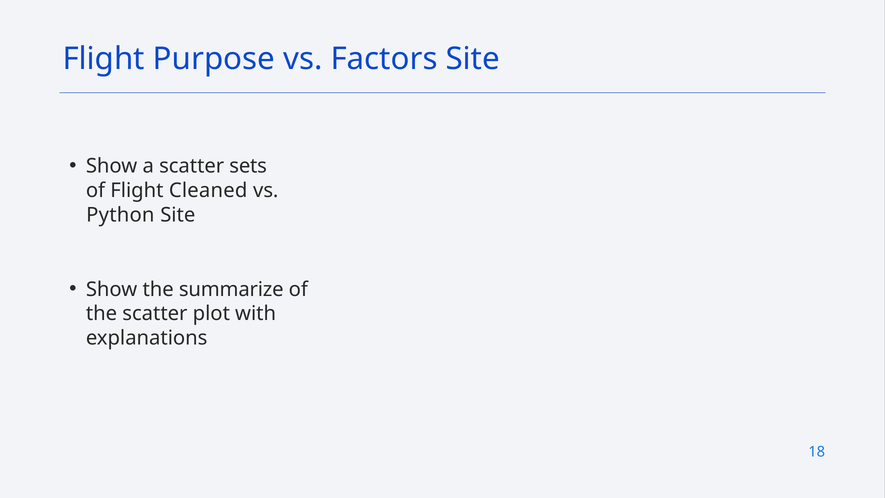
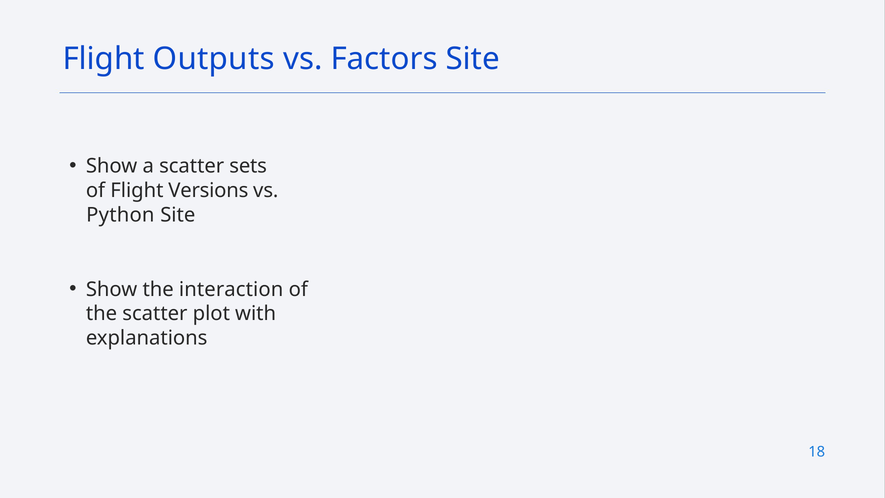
Purpose: Purpose -> Outputs
Cleaned: Cleaned -> Versions
summarize: summarize -> interaction
